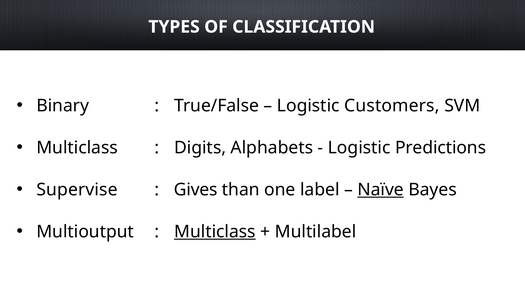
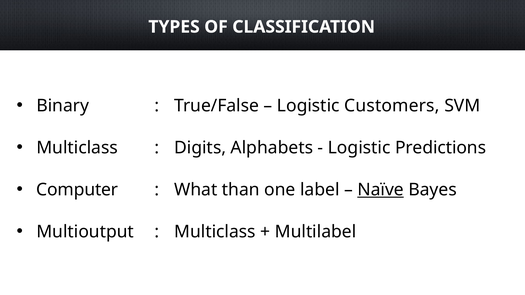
Supervise: Supervise -> Computer
Gives: Gives -> What
Multiclass at (215, 232) underline: present -> none
